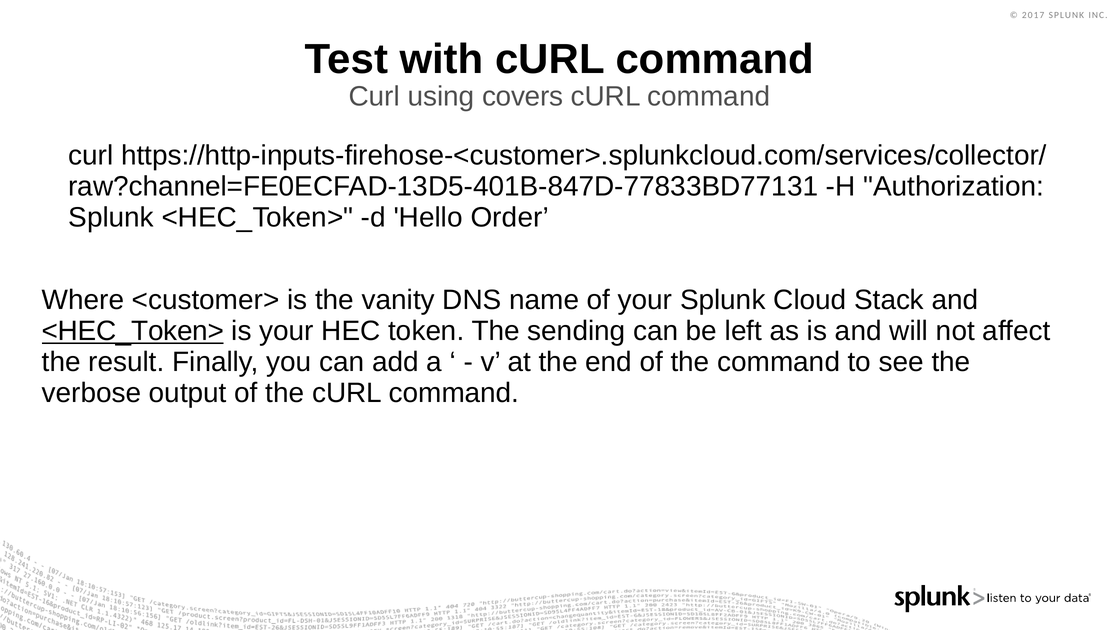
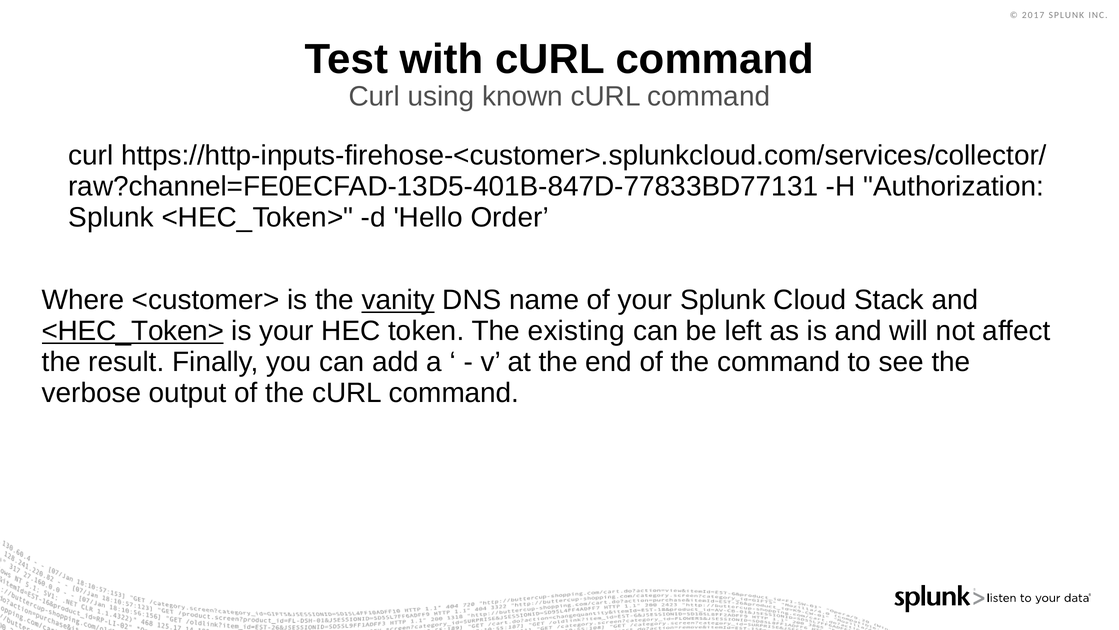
covers: covers -> known
vanity underline: none -> present
sending: sending -> existing
